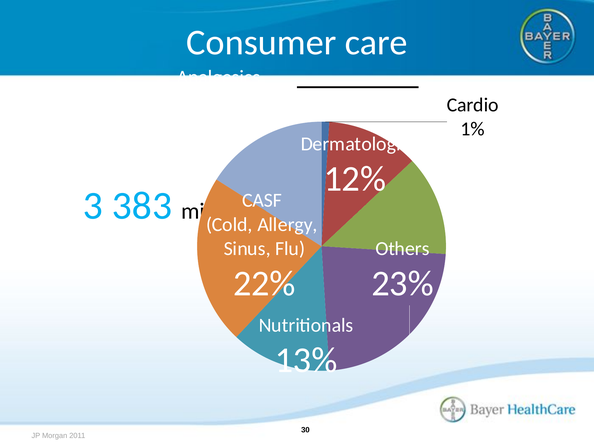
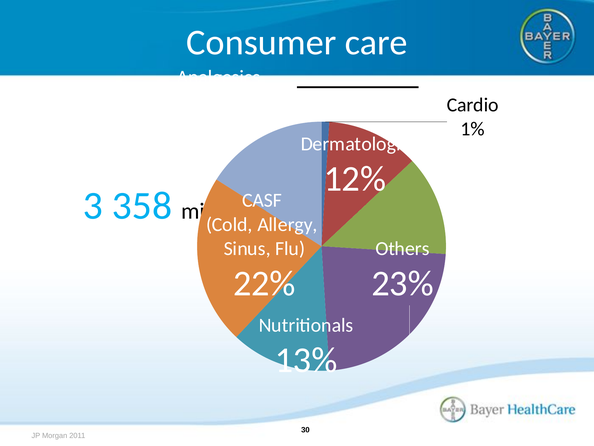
383: 383 -> 358
